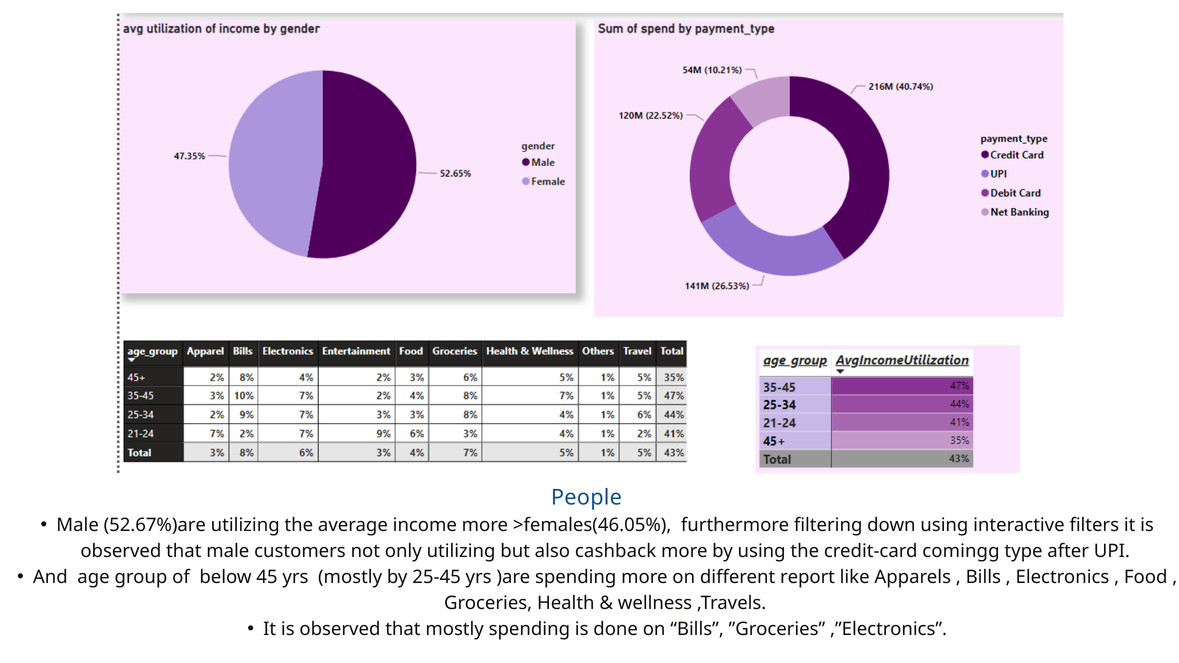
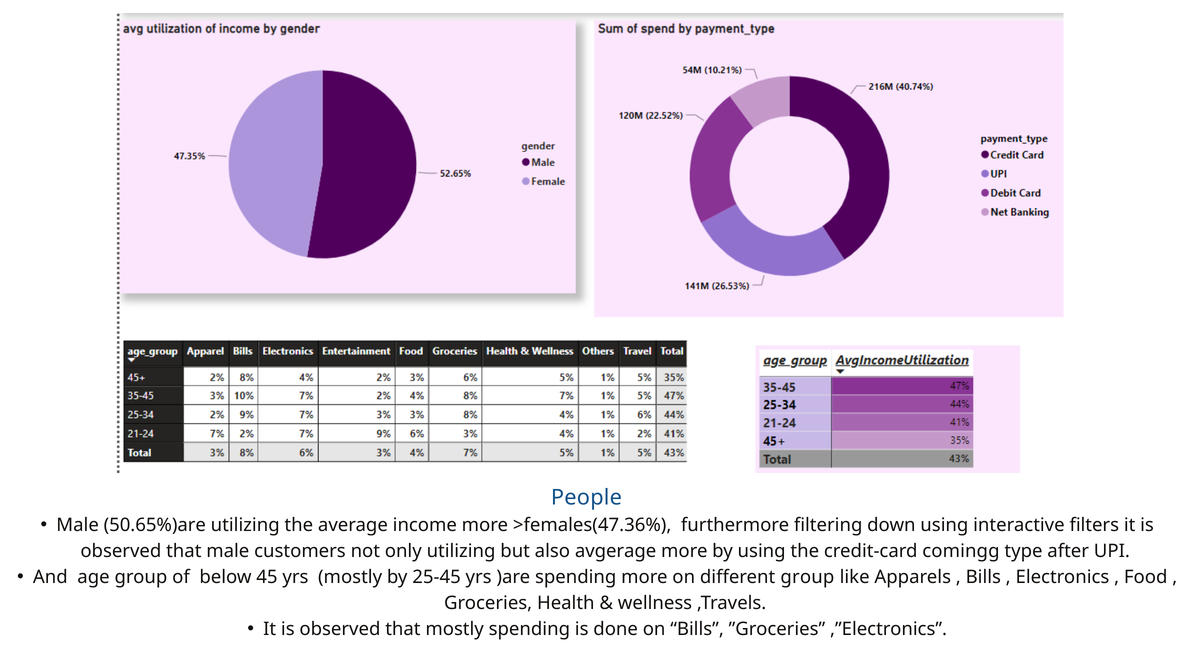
52.67%)are: 52.67%)are -> 50.65%)are
>females(46.05%: >females(46.05% -> >females(47.36%
cashback: cashback -> avgerage
different report: report -> group
